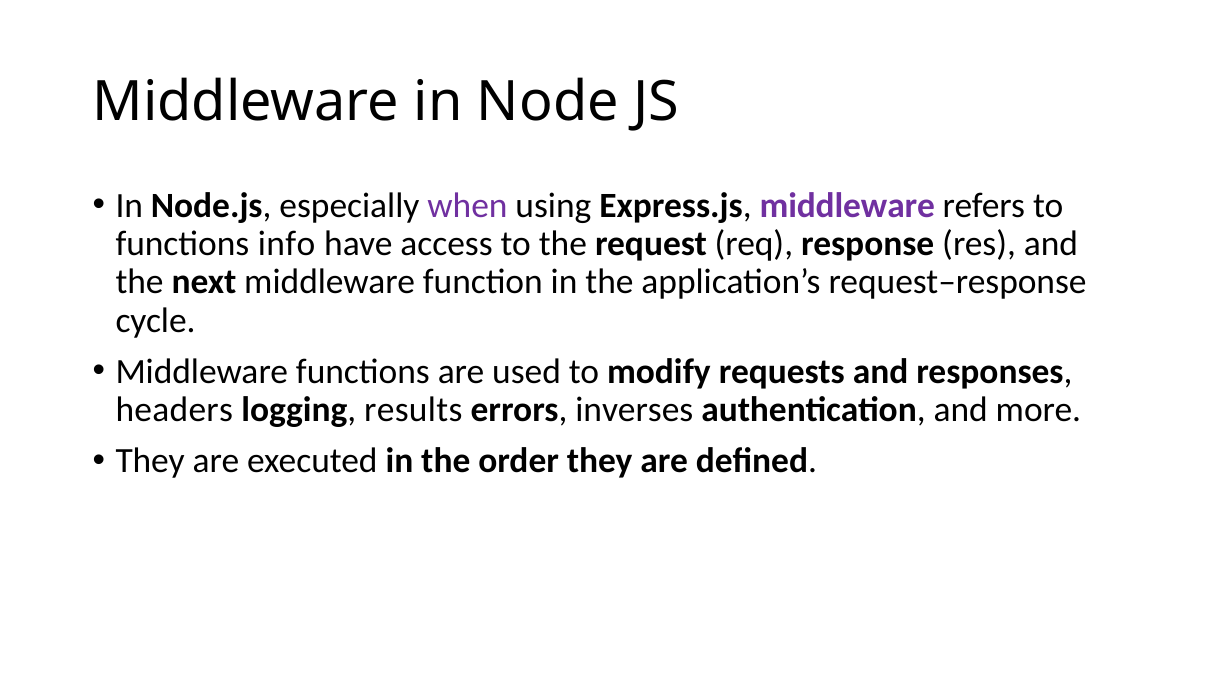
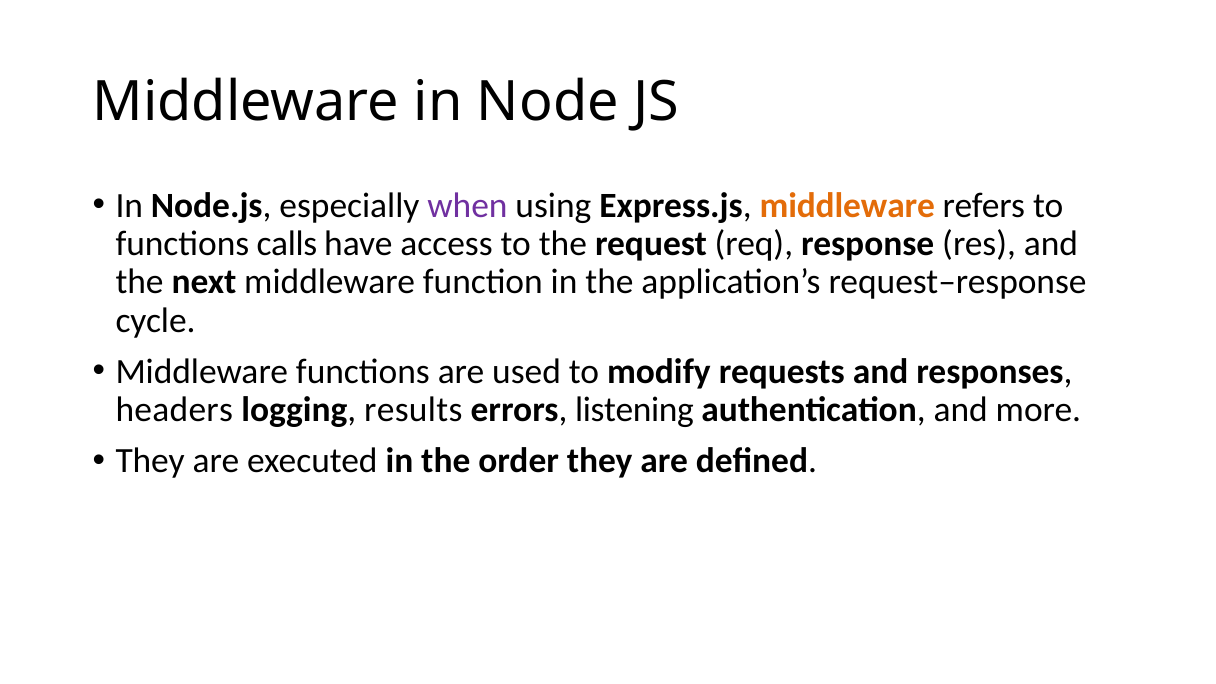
middleware at (847, 206) colour: purple -> orange
info: info -> calls
inverses: inverses -> listening
